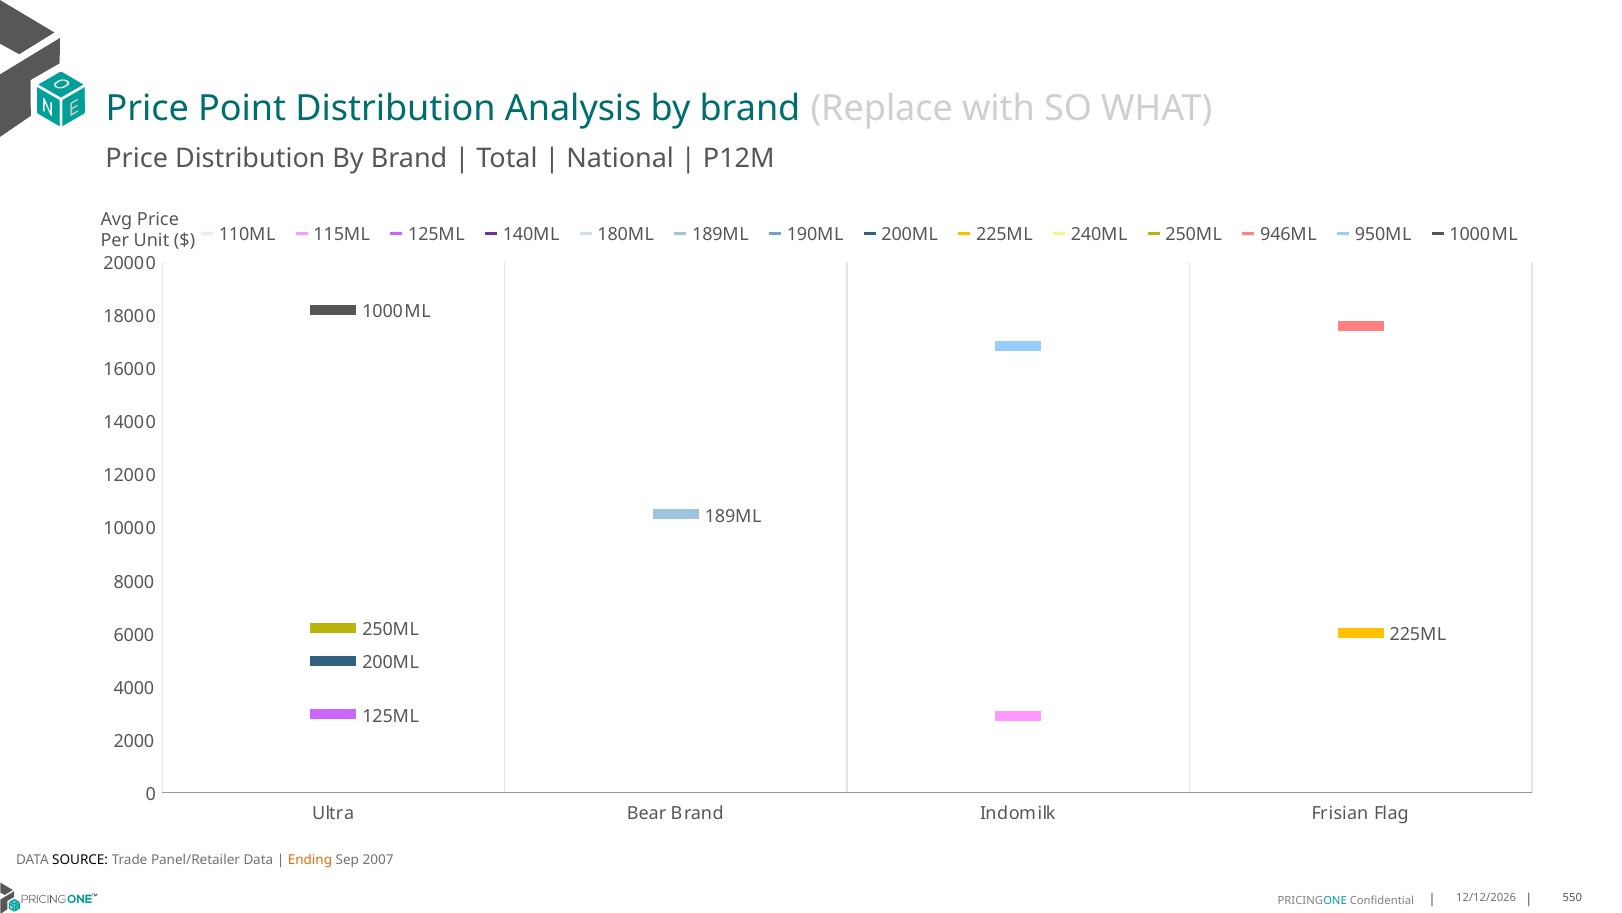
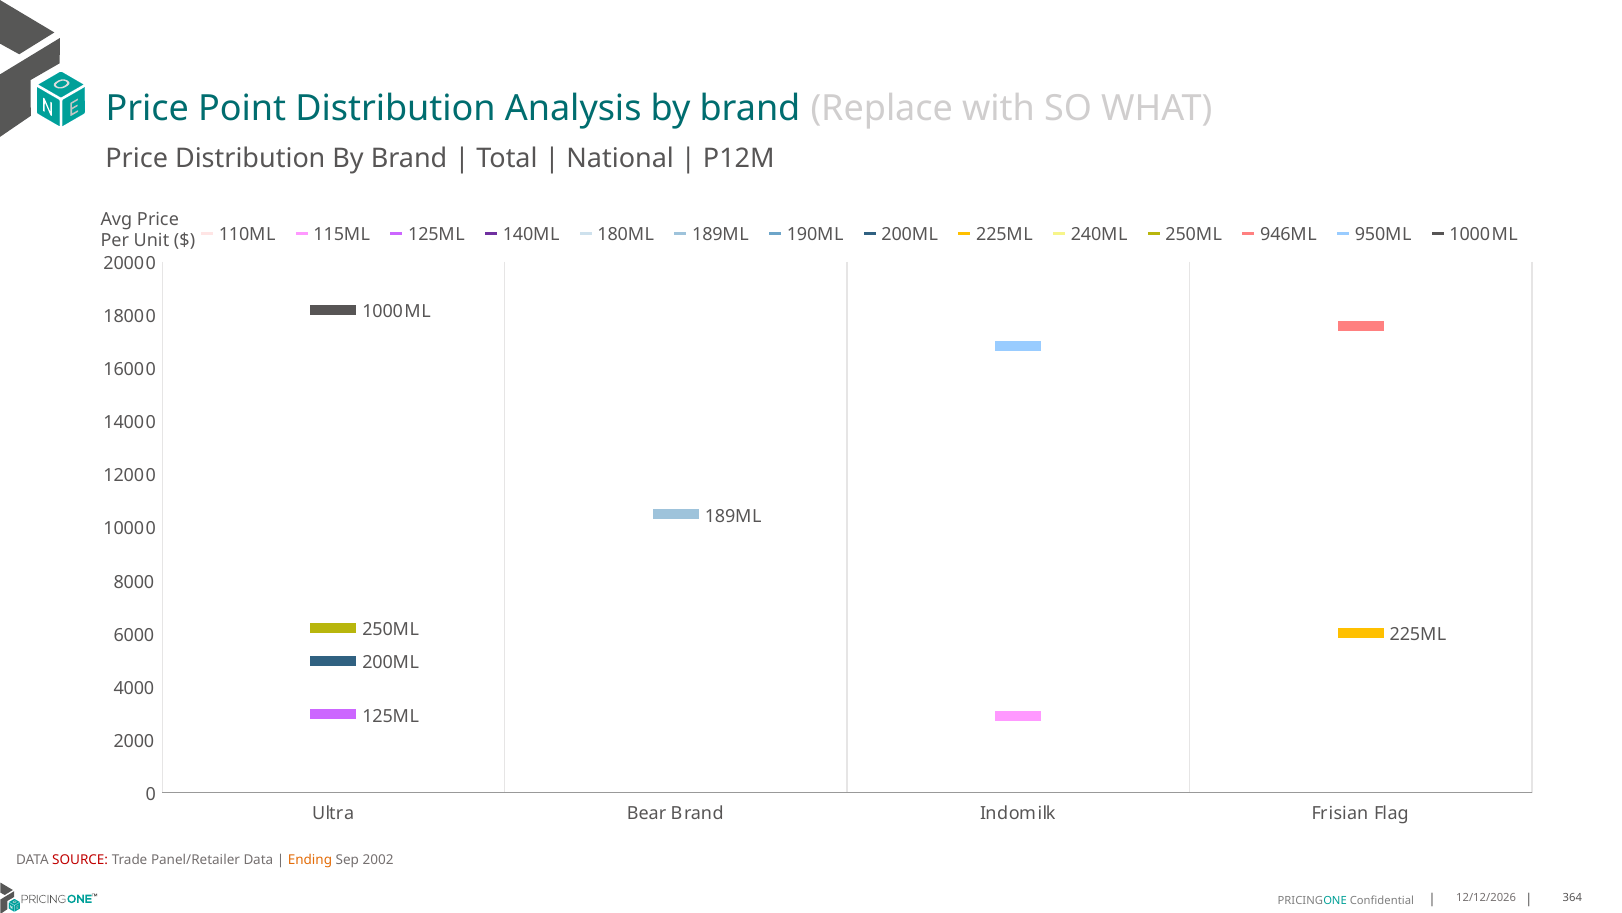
SOURCE colour: black -> red
2007: 2007 -> 2002
550: 550 -> 364
